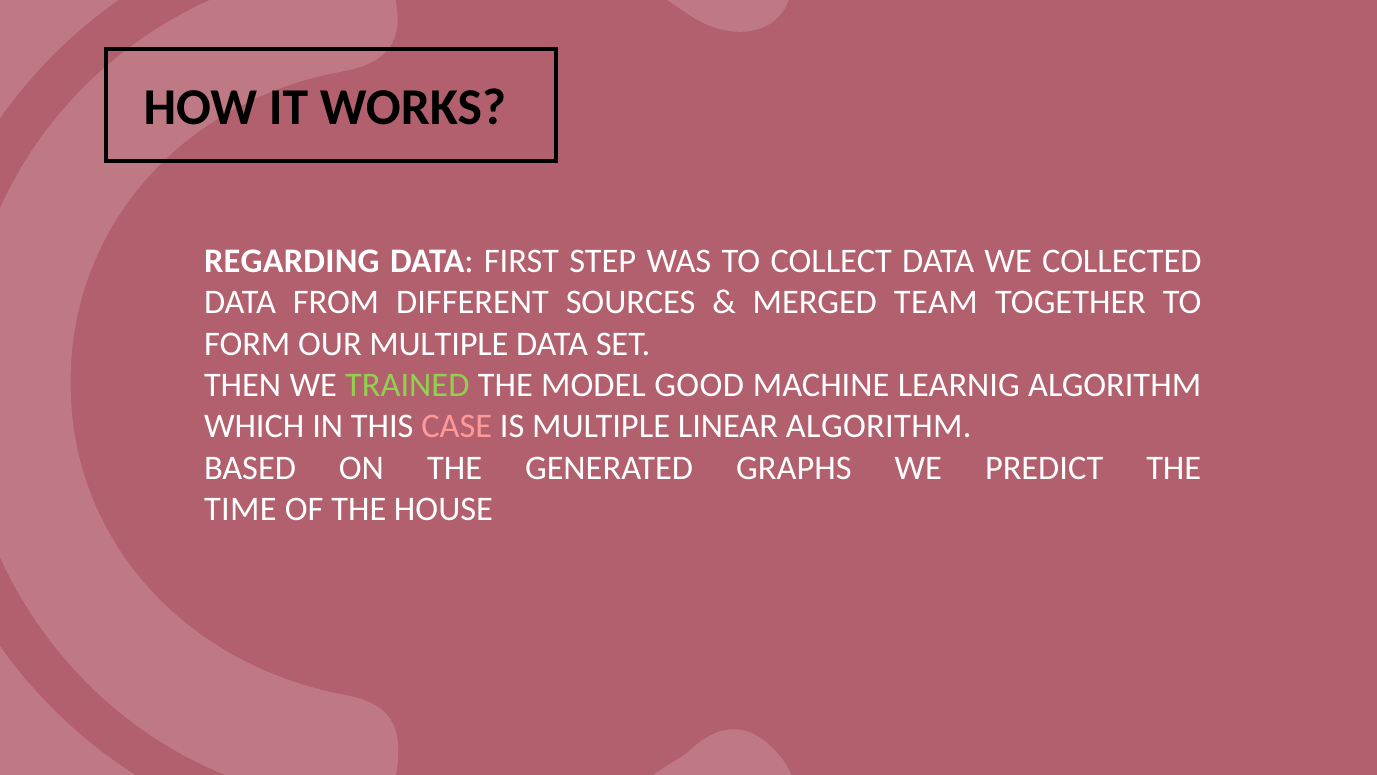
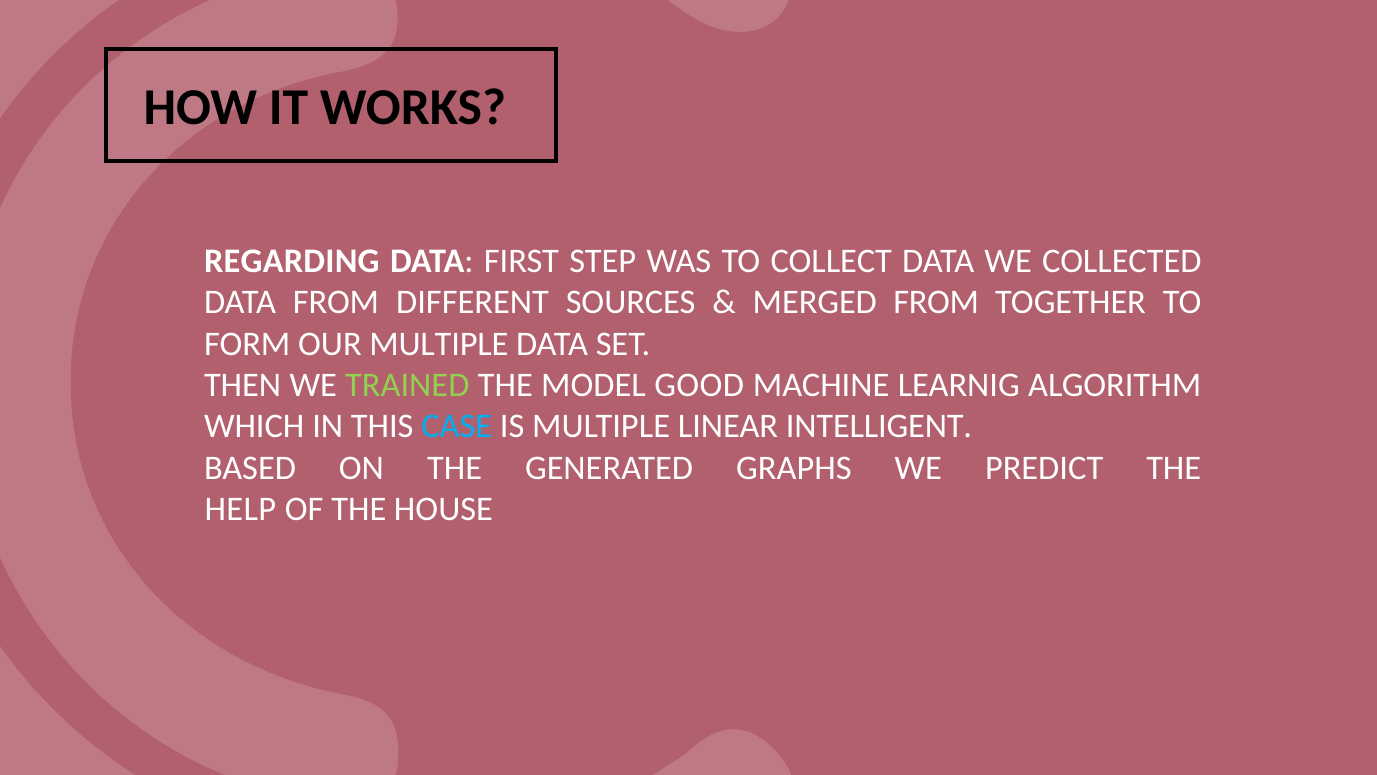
MERGED TEAM: TEAM -> FROM
CASE colour: pink -> light blue
LINEAR ALGORITHM: ALGORITHM -> INTELLIGENT
TIME: TIME -> HELP
